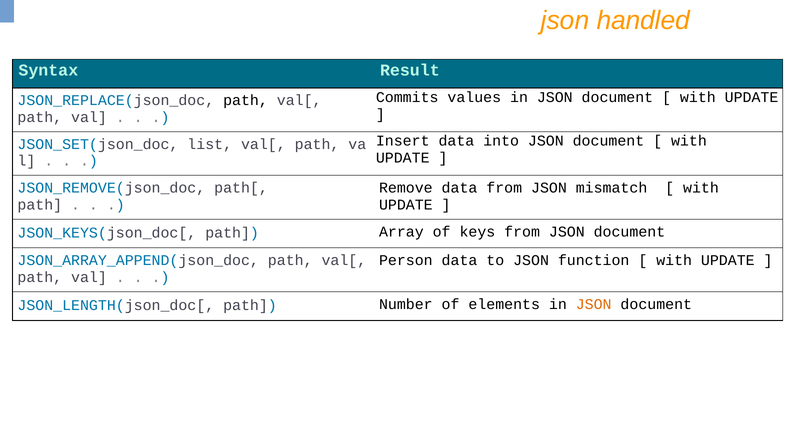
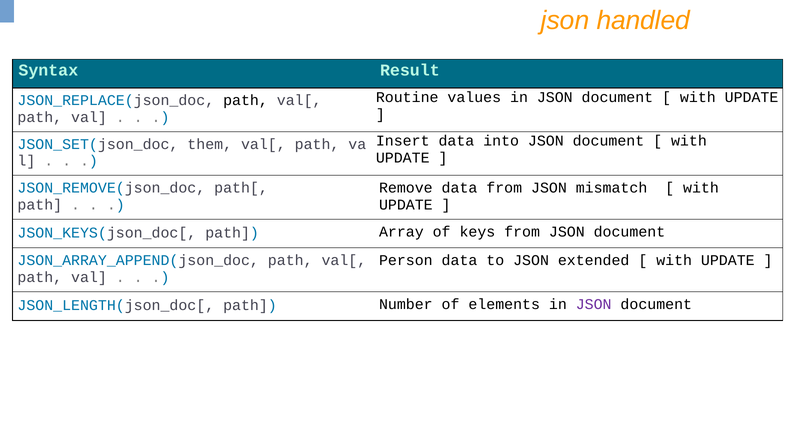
Commits: Commits -> Routine
list: list -> them
function: function -> extended
JSON at (594, 304) colour: orange -> purple
